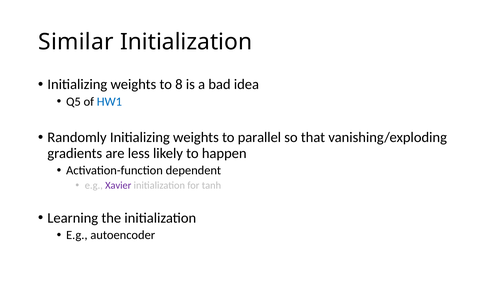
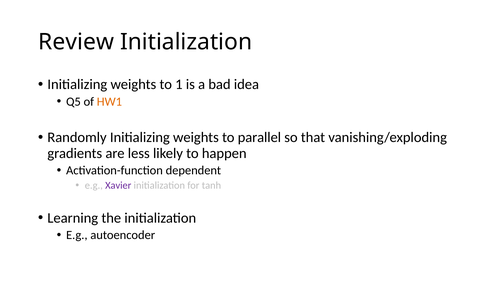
Similar: Similar -> Review
8: 8 -> 1
HW1 colour: blue -> orange
